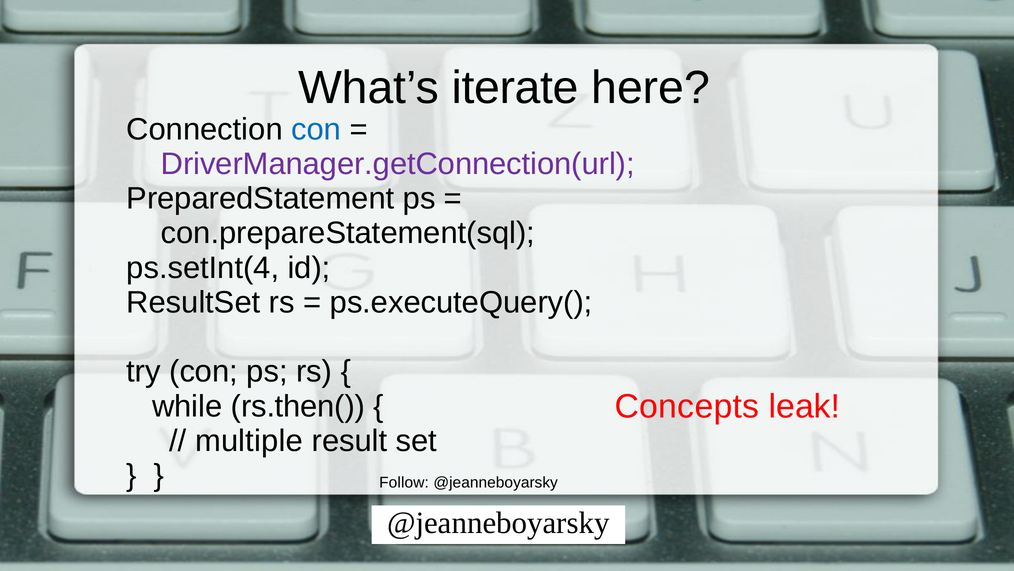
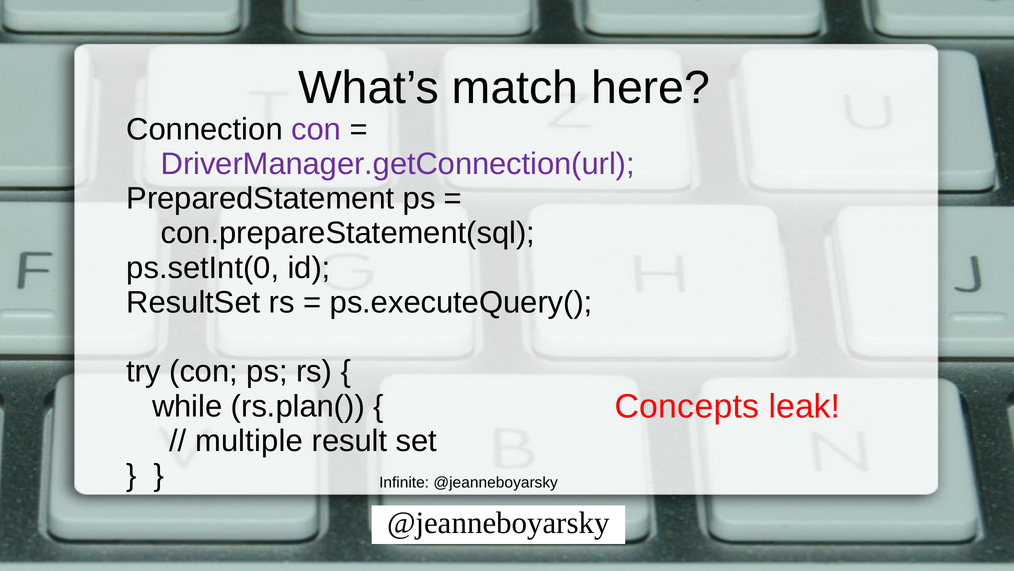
iterate: iterate -> match
con at (316, 129) colour: blue -> purple
ps.setInt(4: ps.setInt(4 -> ps.setInt(0
rs.then(: rs.then( -> rs.plan(
Follow: Follow -> Infinite
